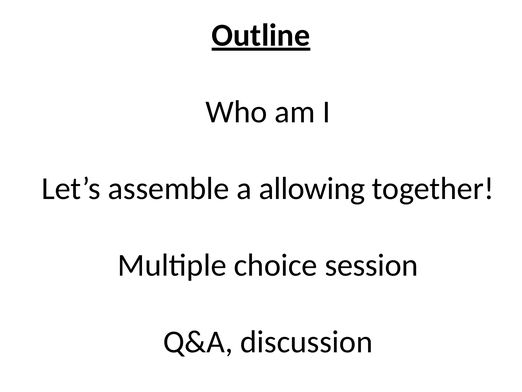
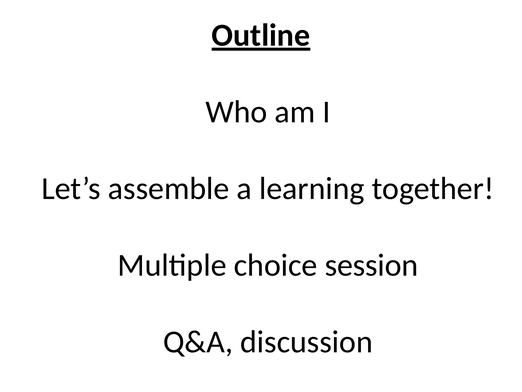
allowing: allowing -> learning
